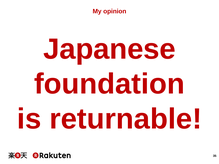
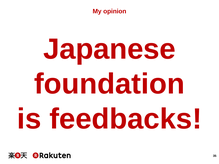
returnable: returnable -> feedbacks
